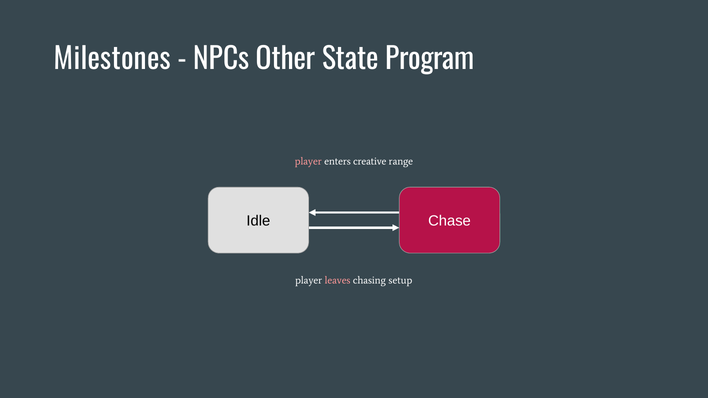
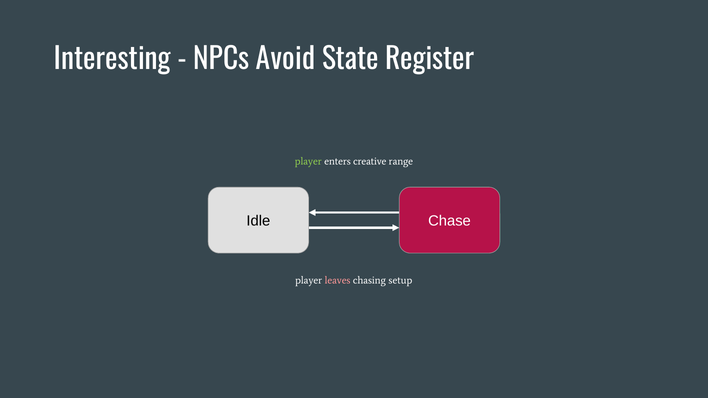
Milestones: Milestones -> Interesting
Other: Other -> Avoid
Program: Program -> Register
player at (308, 161) colour: pink -> light green
